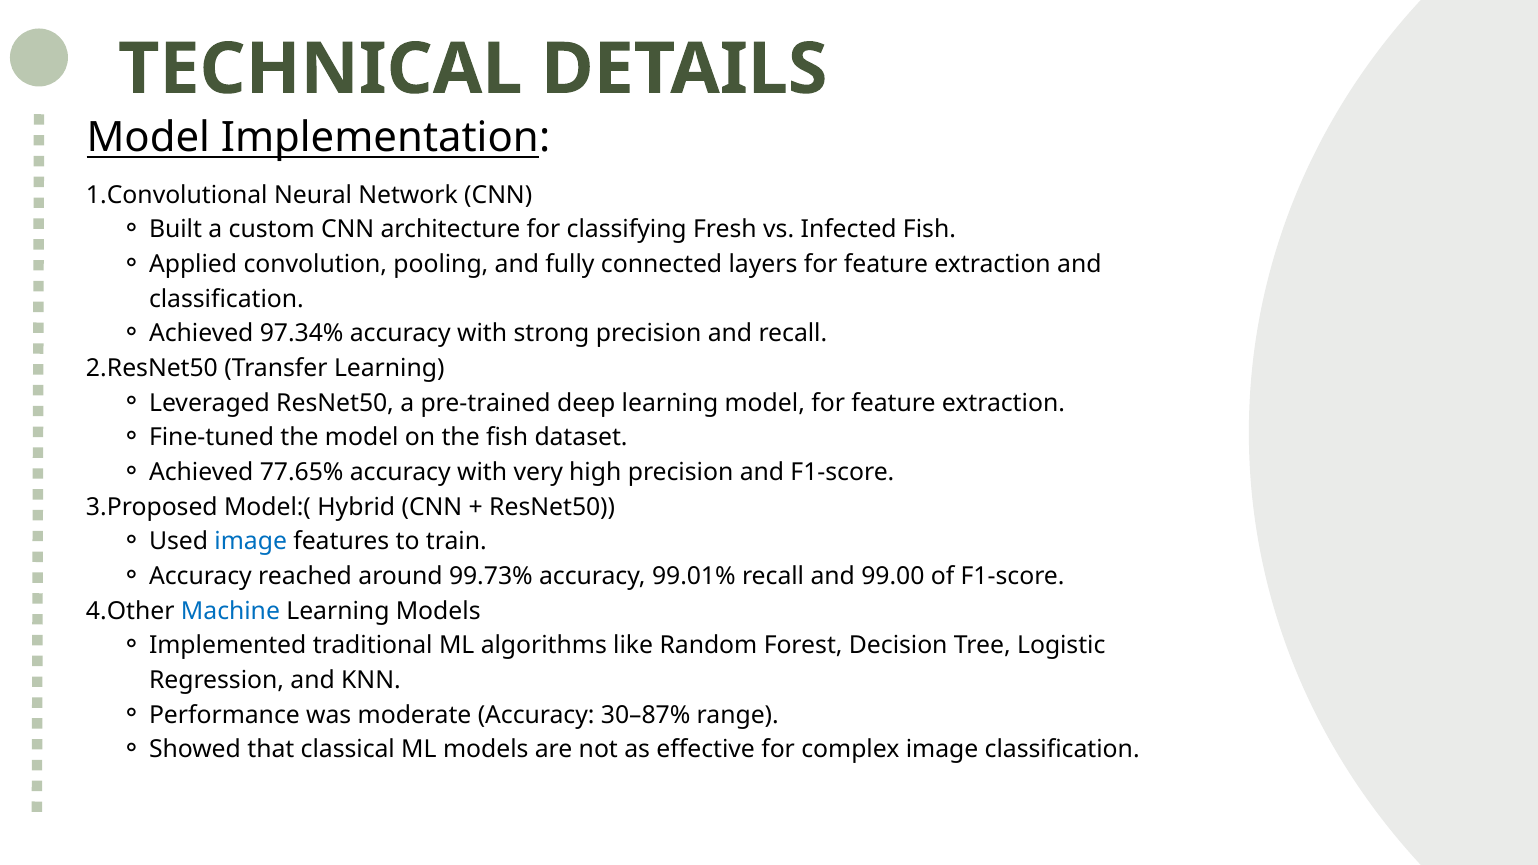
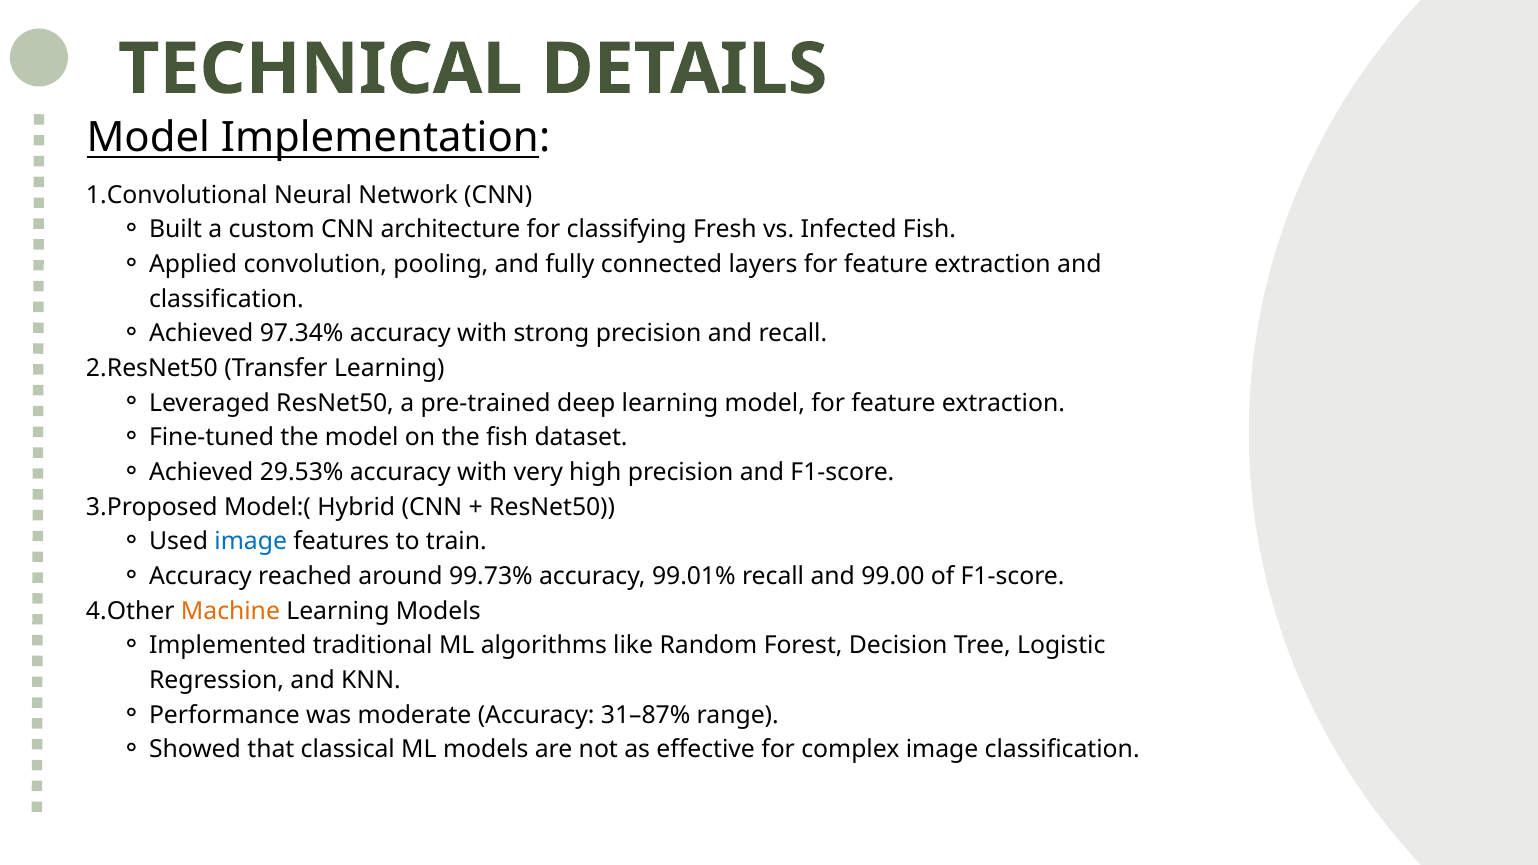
77.65%: 77.65% -> 29.53%
Machine colour: blue -> orange
30–87%: 30–87% -> 31–87%
